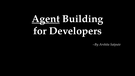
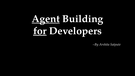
for underline: none -> present
